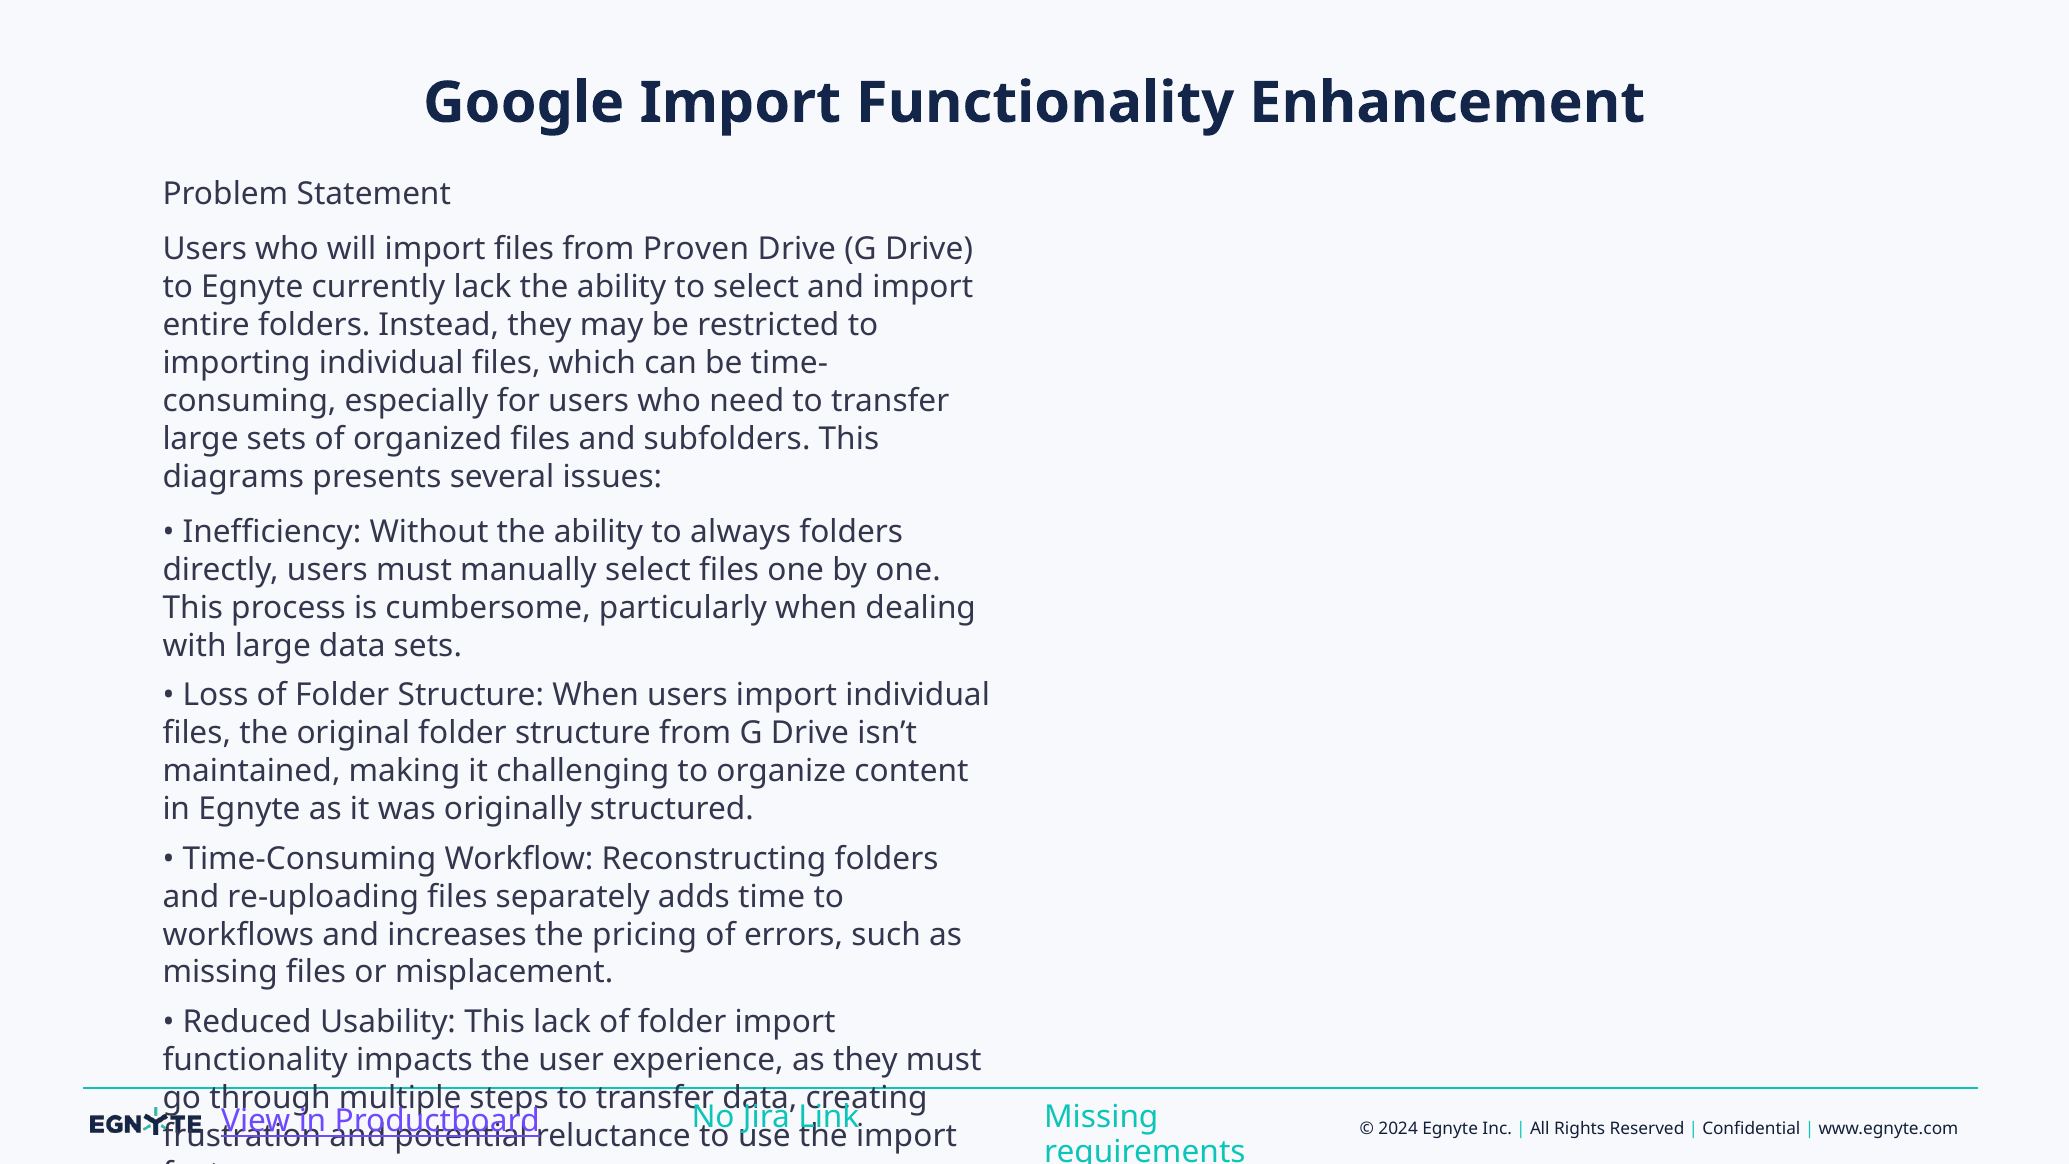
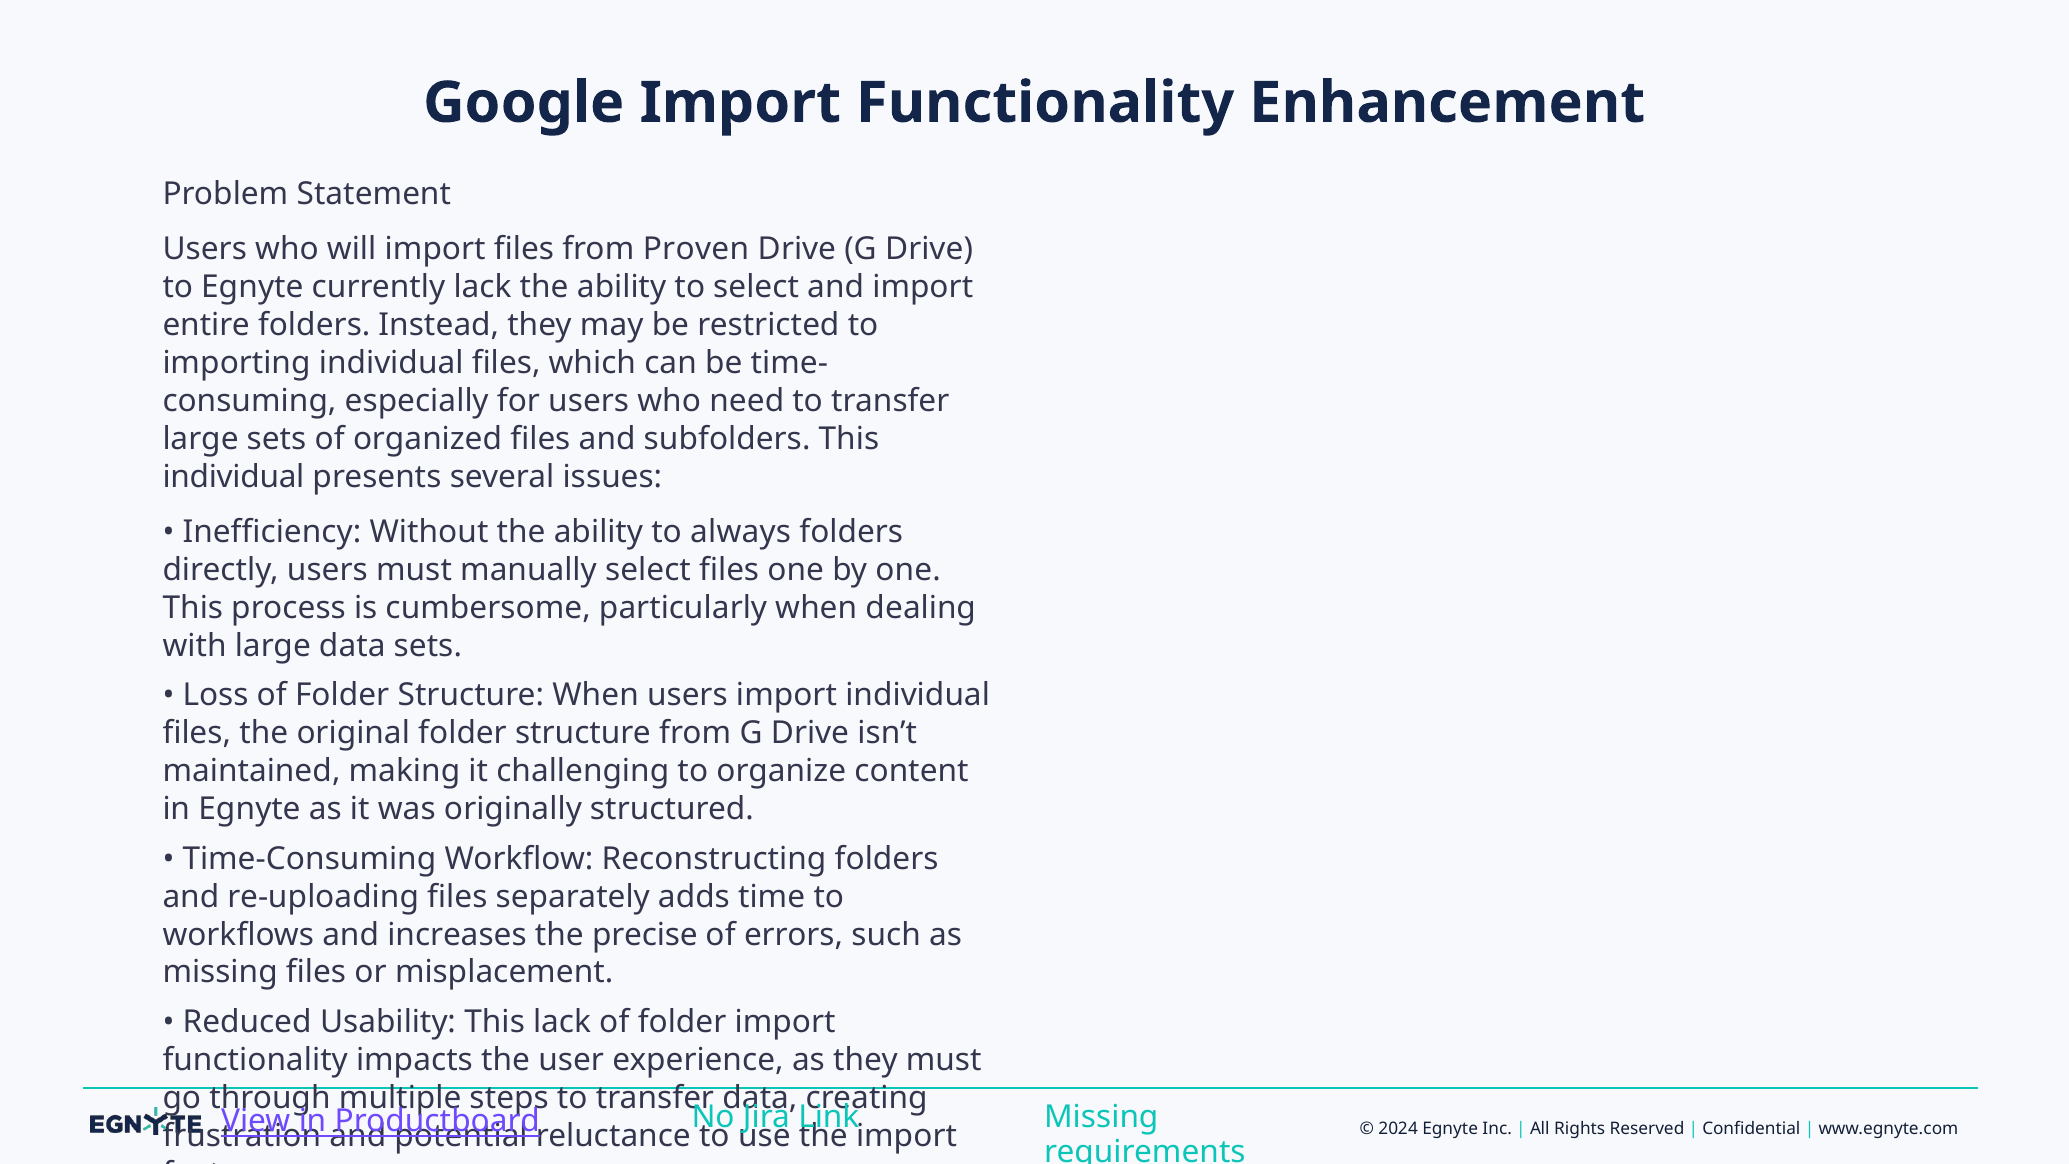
diagrams at (233, 477): diagrams -> individual
pricing: pricing -> precise
